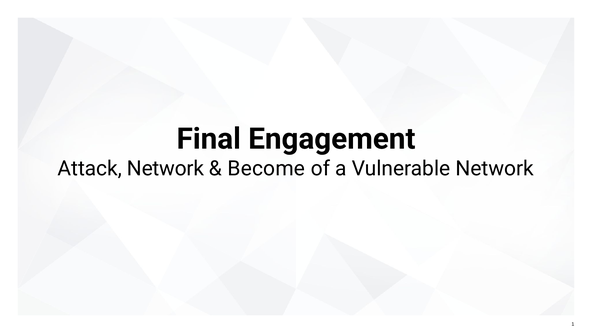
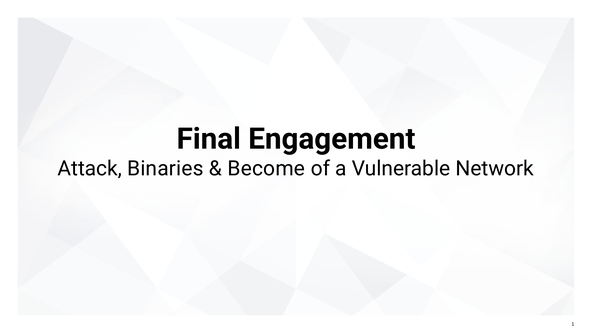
Attack Network: Network -> Binaries
